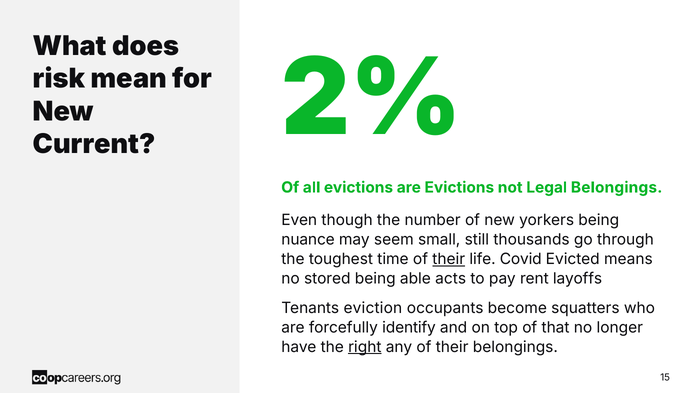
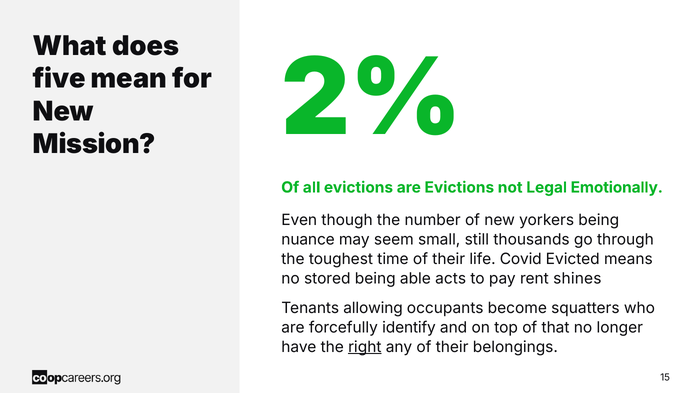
risk: risk -> five
Current: Current -> Mission
Legal Belongings: Belongings -> Emotionally
their at (449, 259) underline: present -> none
layoffs: layoffs -> shines
eviction: eviction -> allowing
